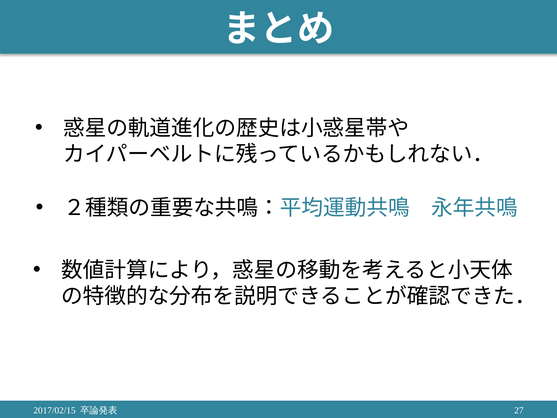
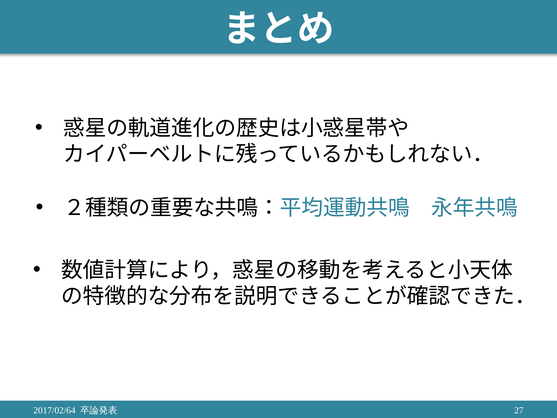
2017/02/15: 2017/02/15 -> 2017/02/64
